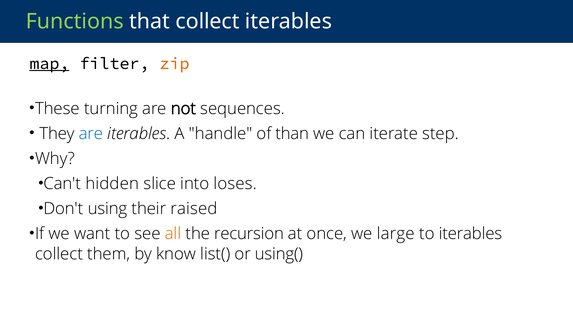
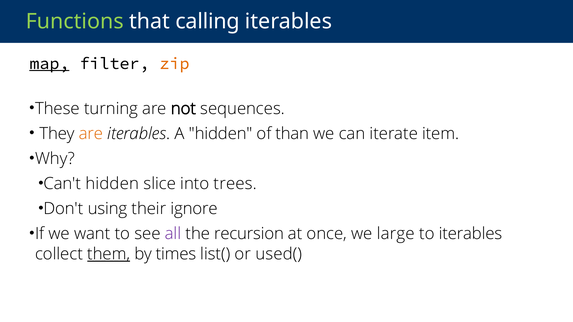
that collect: collect -> calling
are at (91, 134) colour: blue -> orange
A handle: handle -> hidden
step: step -> item
loses: loses -> trees
raised: raised -> ignore
all colour: orange -> purple
them underline: none -> present
know: know -> times
using(: using( -> used(
